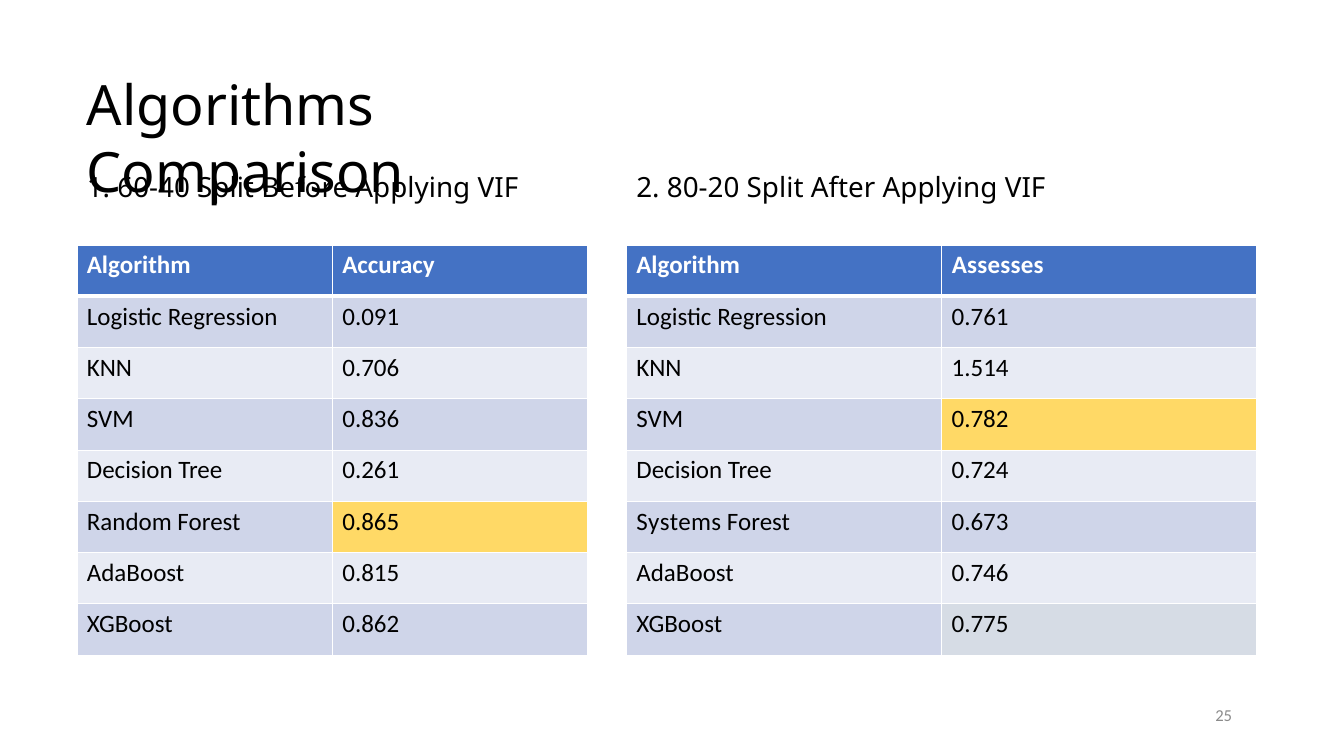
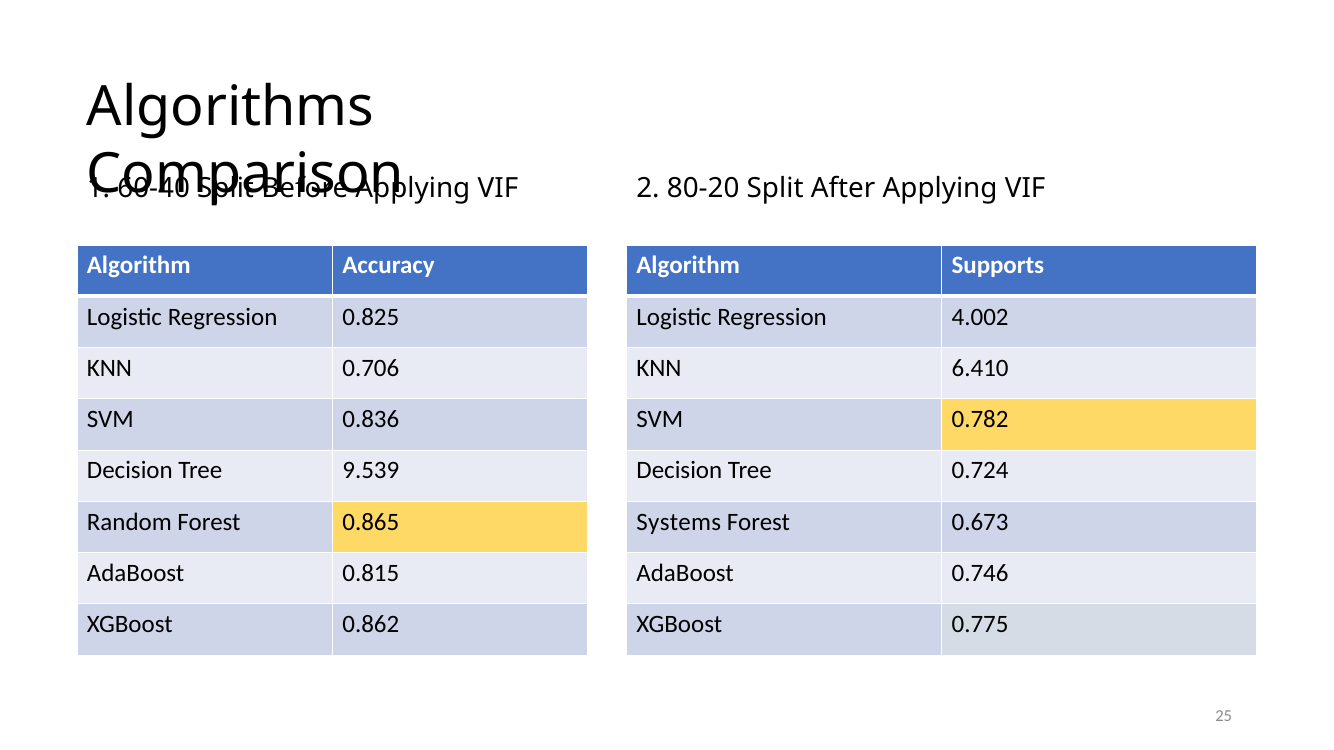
Assesses: Assesses -> Supports
0.091: 0.091 -> 0.825
0.761: 0.761 -> 4.002
1.514: 1.514 -> 6.410
0.261: 0.261 -> 9.539
